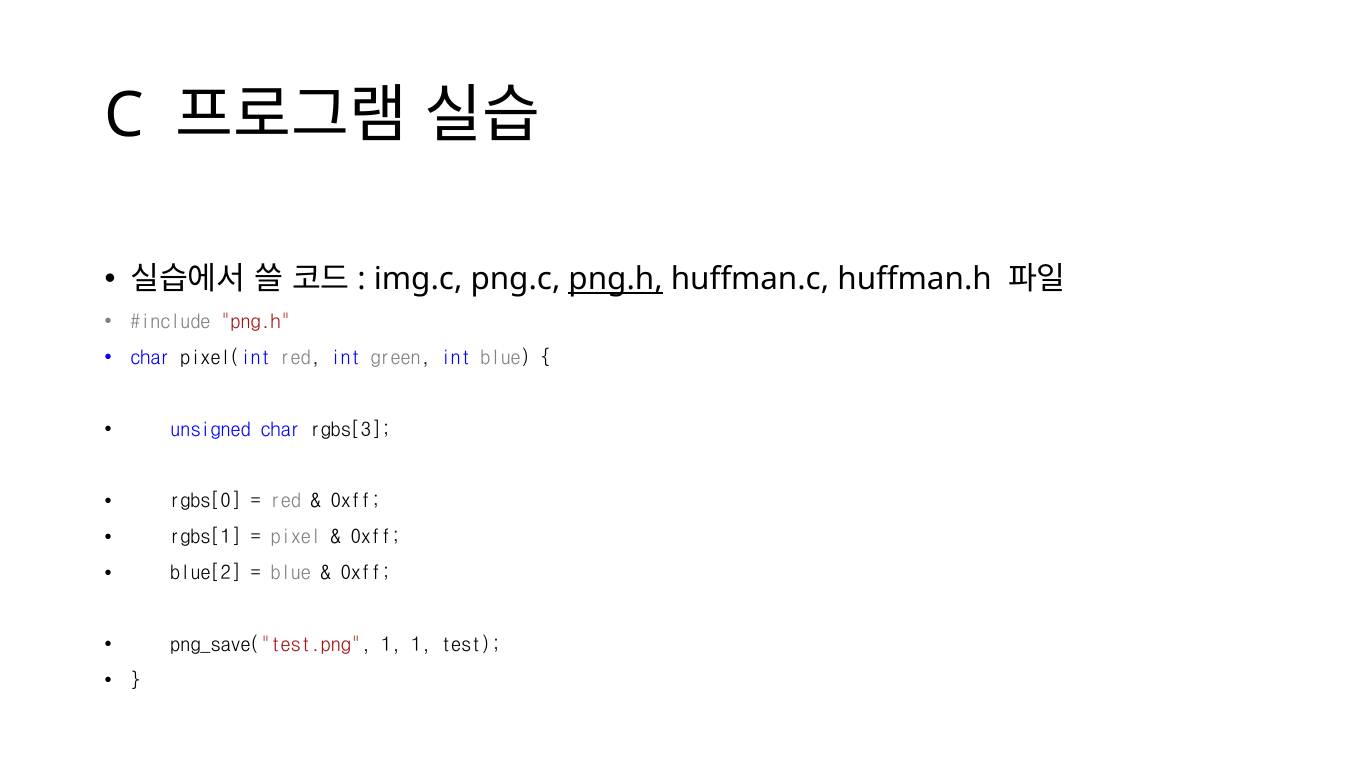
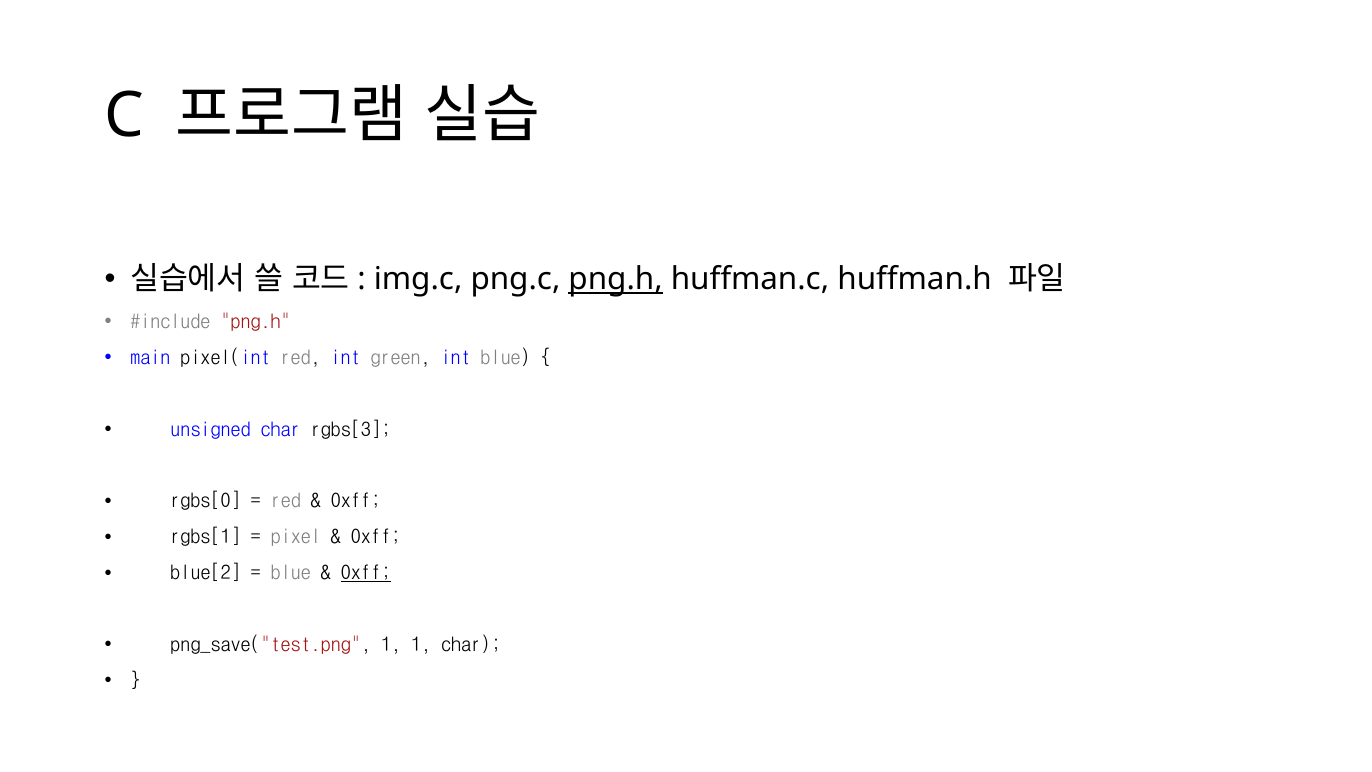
char at (150, 357): char -> main
0xff at (366, 573) underline: none -> present
1 test: test -> char
